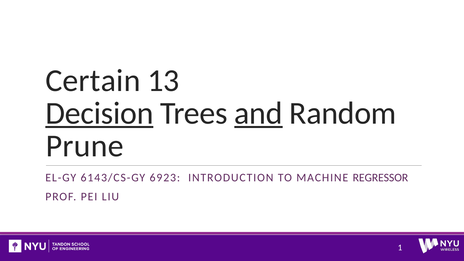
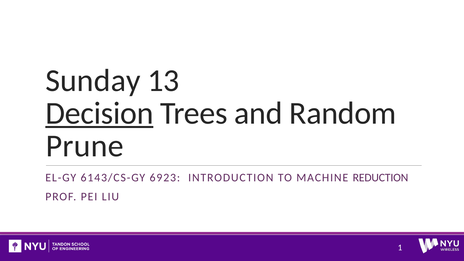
Certain: Certain -> Sunday
and underline: present -> none
REGRESSOR: REGRESSOR -> REDUCTION
